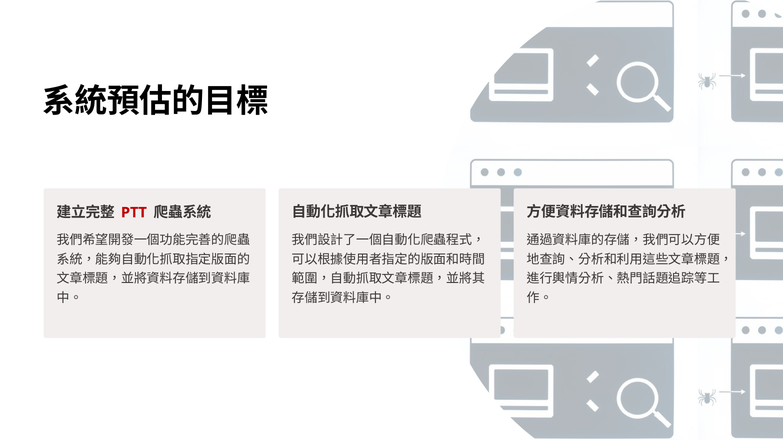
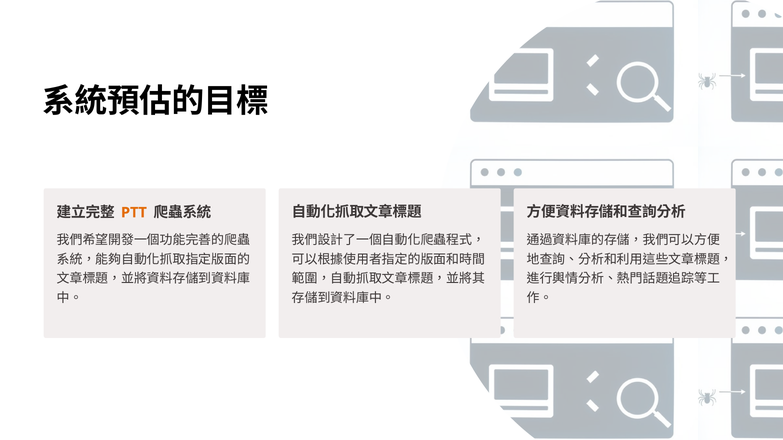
PTT colour: red -> orange
